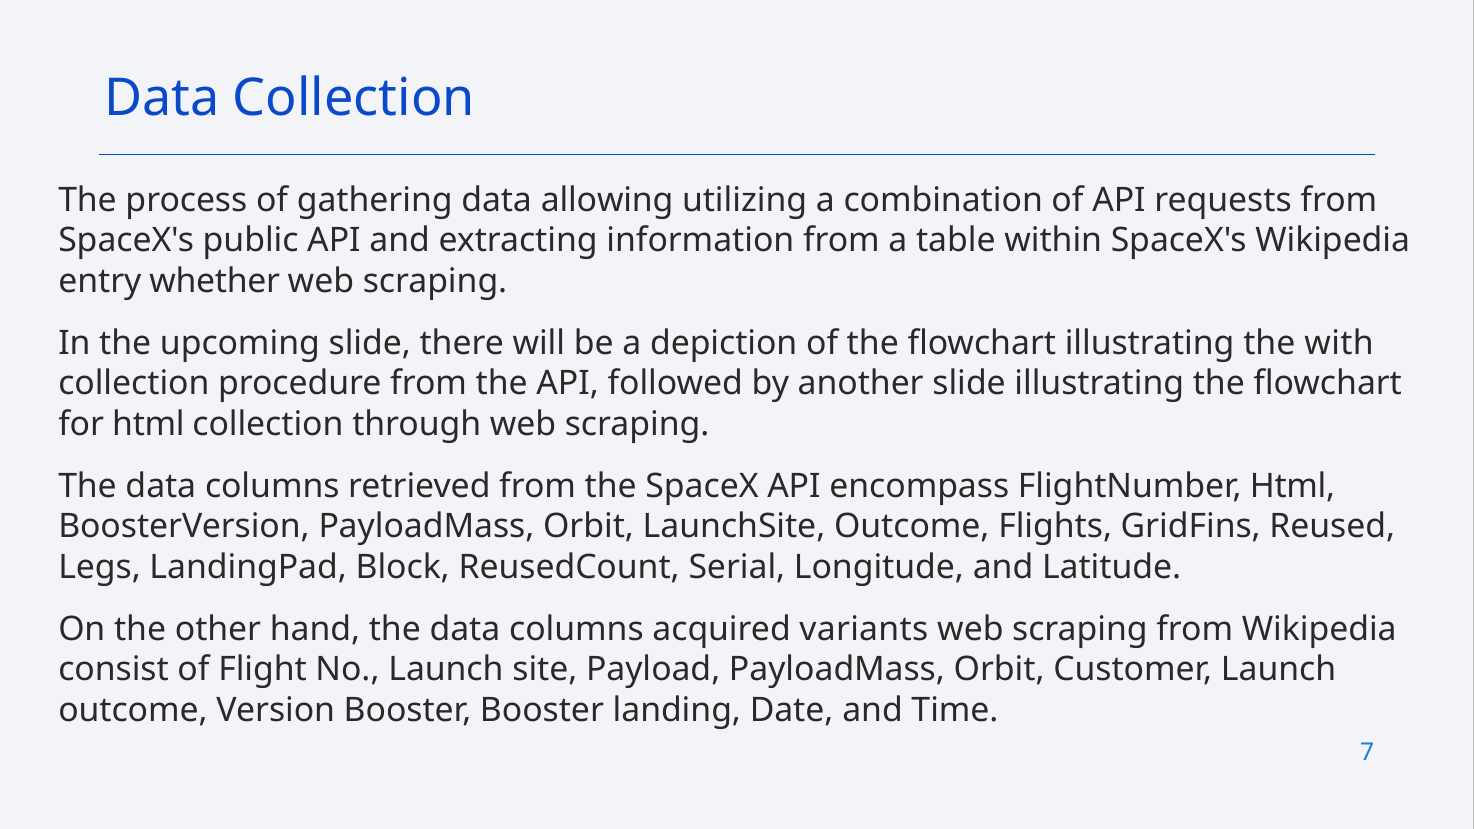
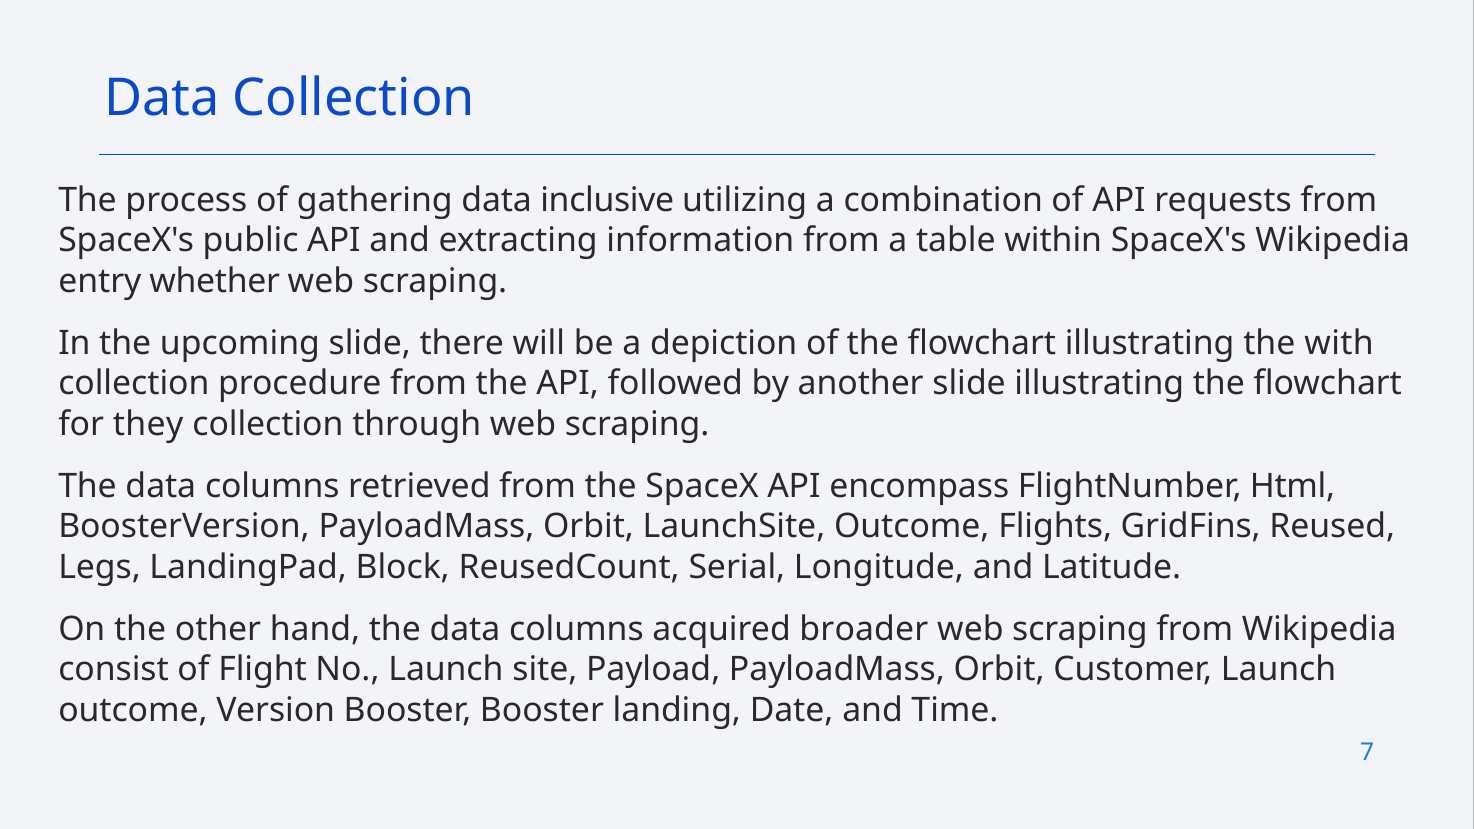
allowing: allowing -> inclusive
for html: html -> they
variants: variants -> broader
